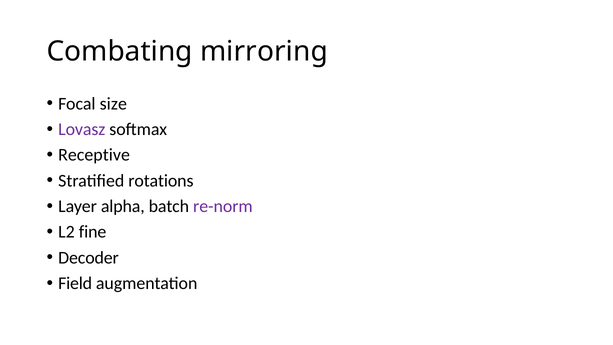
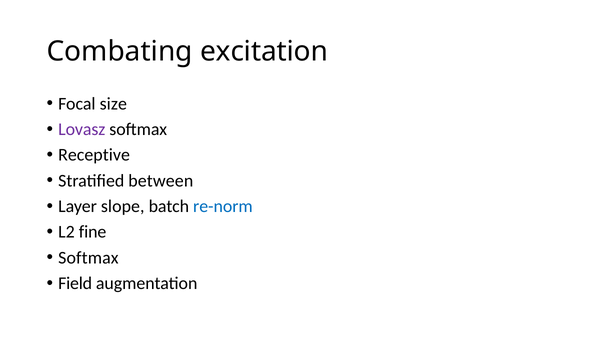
mirroring: mirroring -> excitation
rotations: rotations -> between
alpha: alpha -> slope
re-norm colour: purple -> blue
Decoder at (89, 258): Decoder -> Softmax
